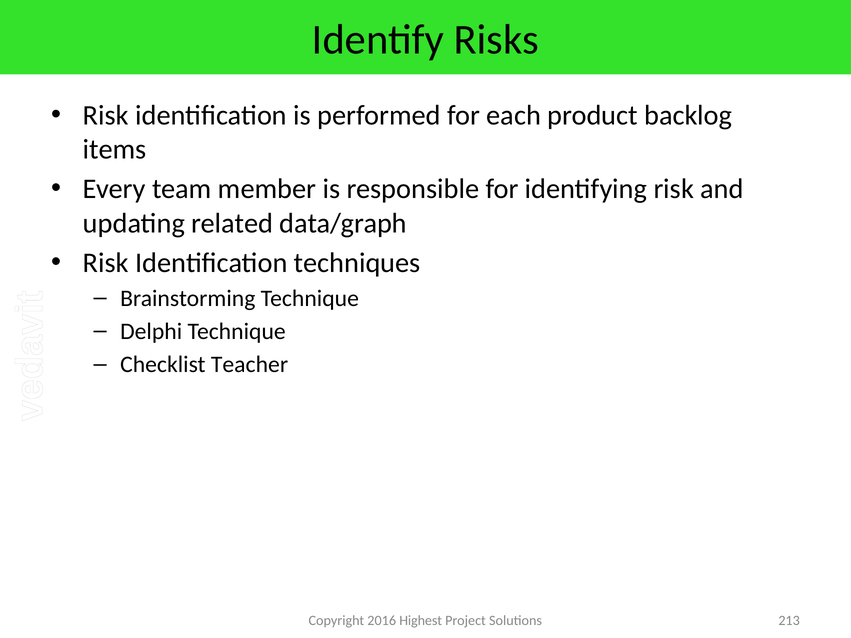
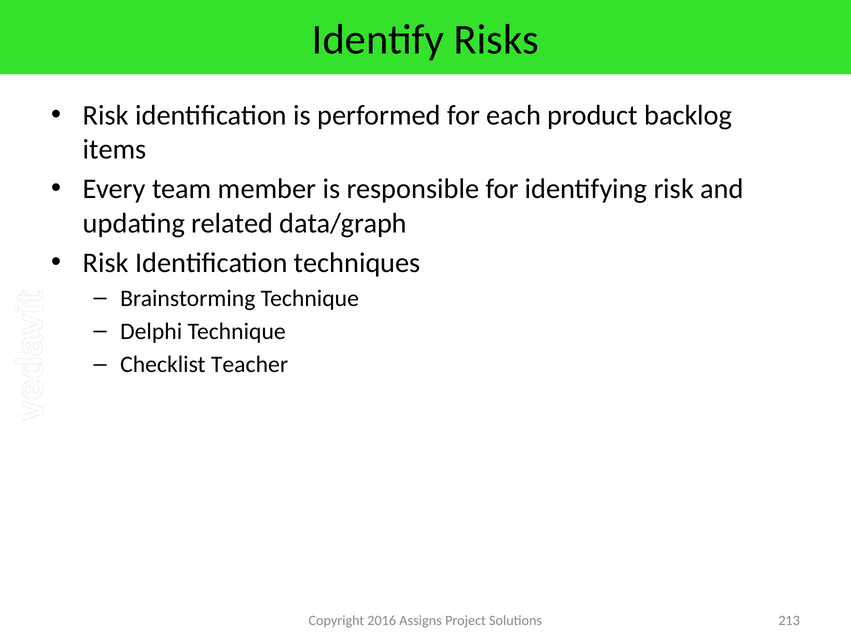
Highest: Highest -> Assigns
